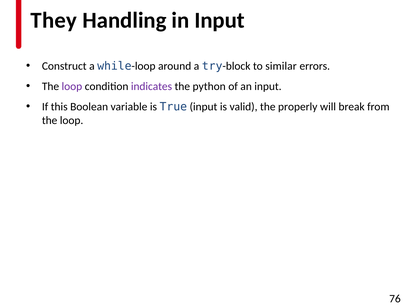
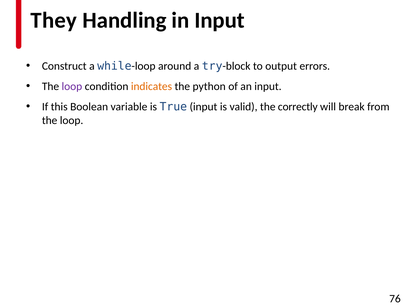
similar: similar -> output
indicates colour: purple -> orange
properly: properly -> correctly
